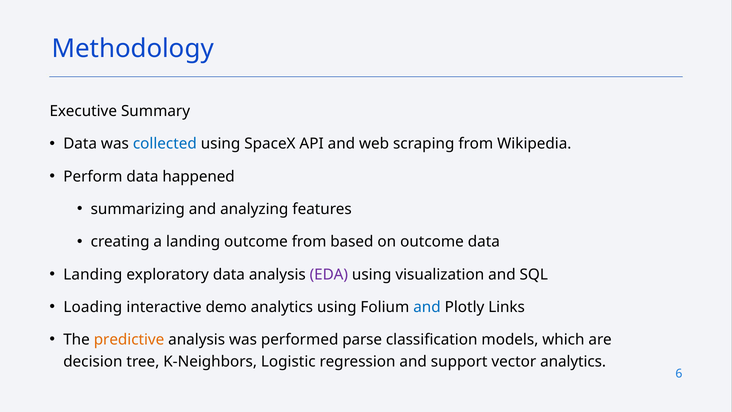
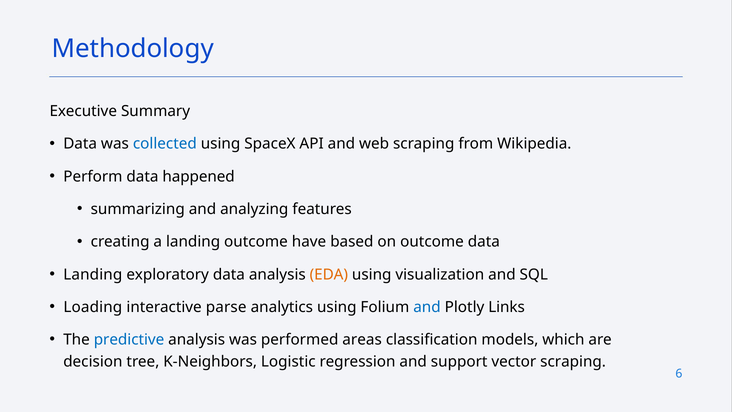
outcome from: from -> have
EDA colour: purple -> orange
demo: demo -> parse
predictive colour: orange -> blue
parse: parse -> areas
vector analytics: analytics -> scraping
